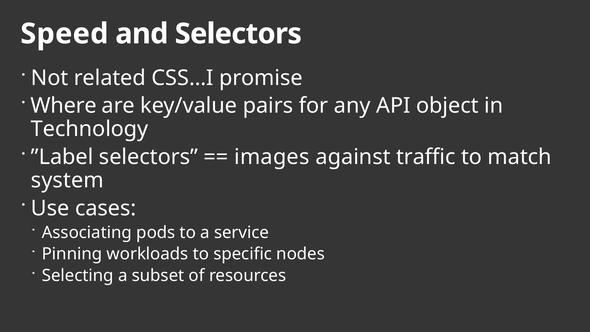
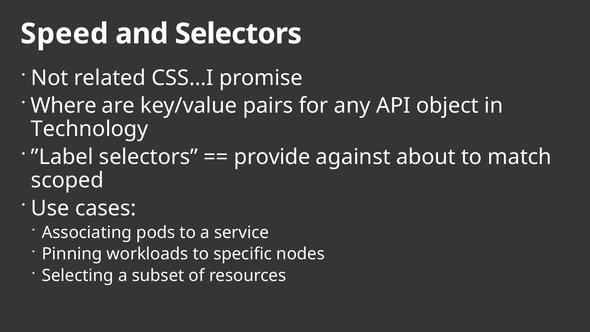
images: images -> provide
traffic: traffic -> about
system: system -> scoped
